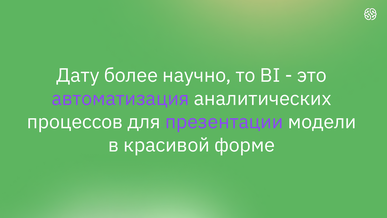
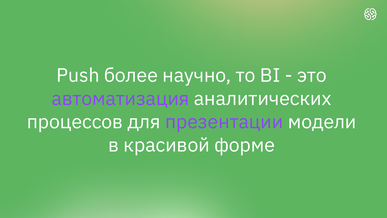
Дату: Дату -> Push
